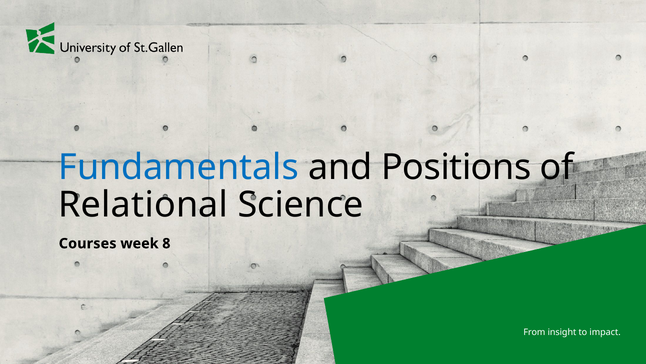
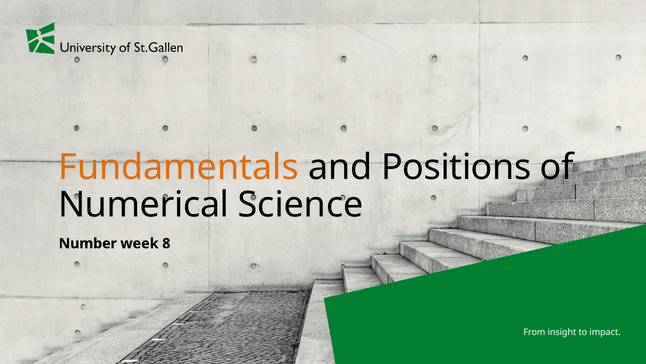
Fundamentals colour: blue -> orange
Relational: Relational -> Numerical
Courses: Courses -> Number
